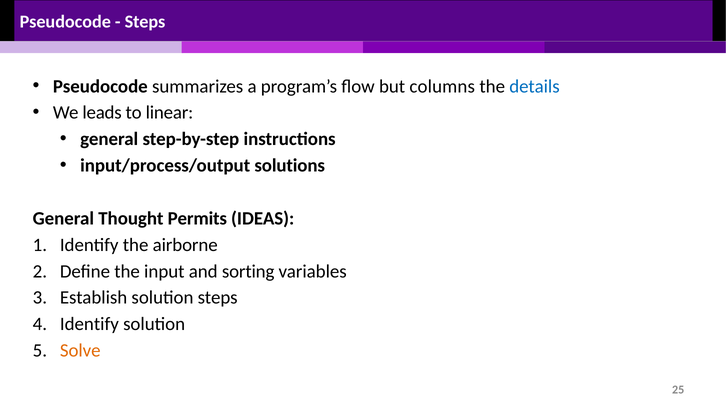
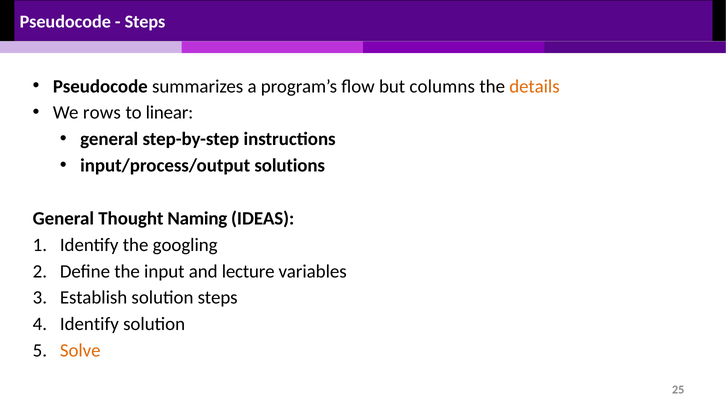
details colour: blue -> orange
leads: leads -> rows
Permits: Permits -> Naming
airborne: airborne -> googling
sorting: sorting -> lecture
